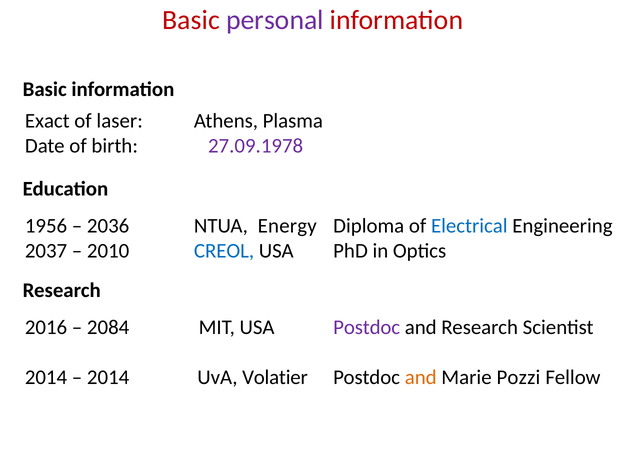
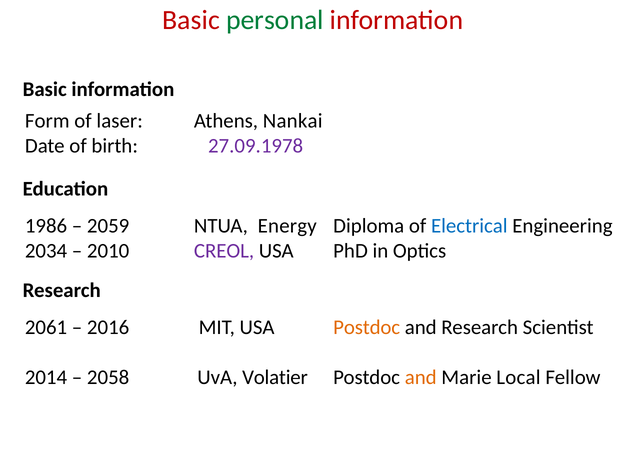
personal colour: purple -> green
Exact: Exact -> Form
Plasma: Plasma -> Nankai
1956: 1956 -> 1986
2036: 2036 -> 2059
2037: 2037 -> 2034
CREOL colour: blue -> purple
2016: 2016 -> 2061
2084: 2084 -> 2016
Postdoc at (367, 328) colour: purple -> orange
2014 at (108, 378): 2014 -> 2058
Pozzi: Pozzi -> Local
